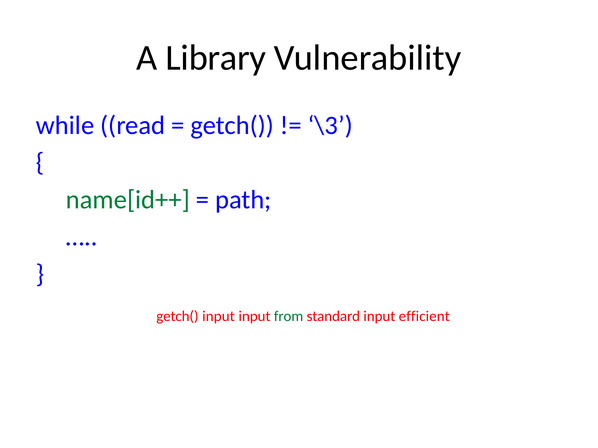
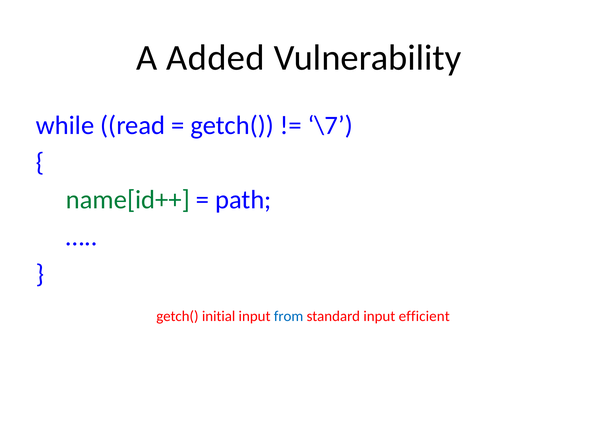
Library: Library -> Added
\3: \3 -> \7
getch( input: input -> initial
from colour: green -> blue
